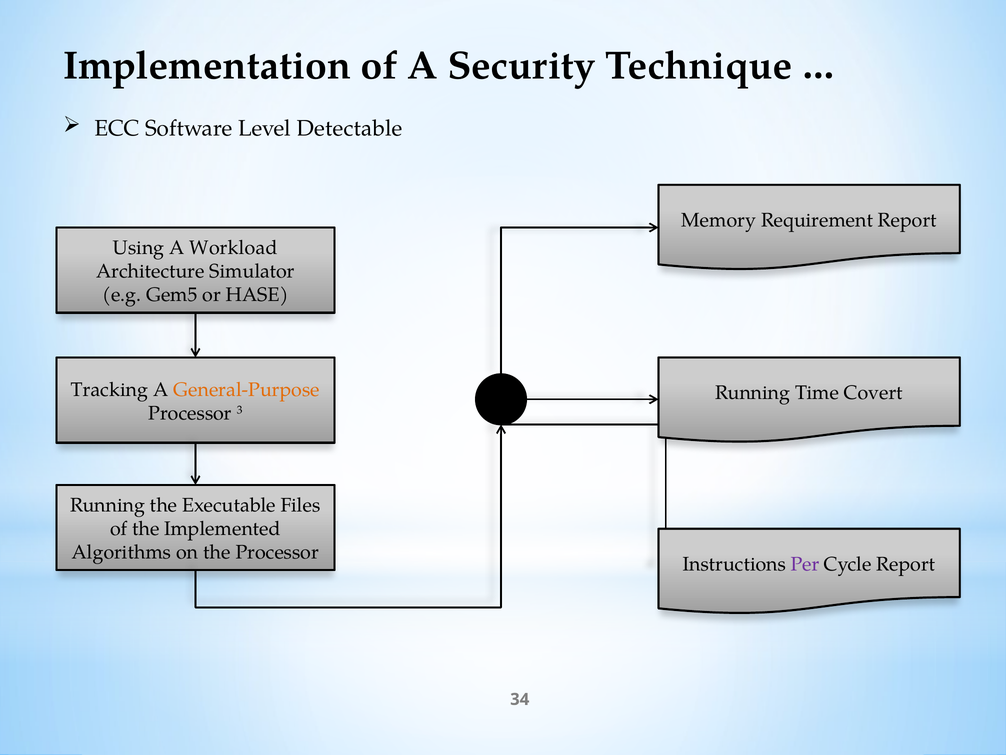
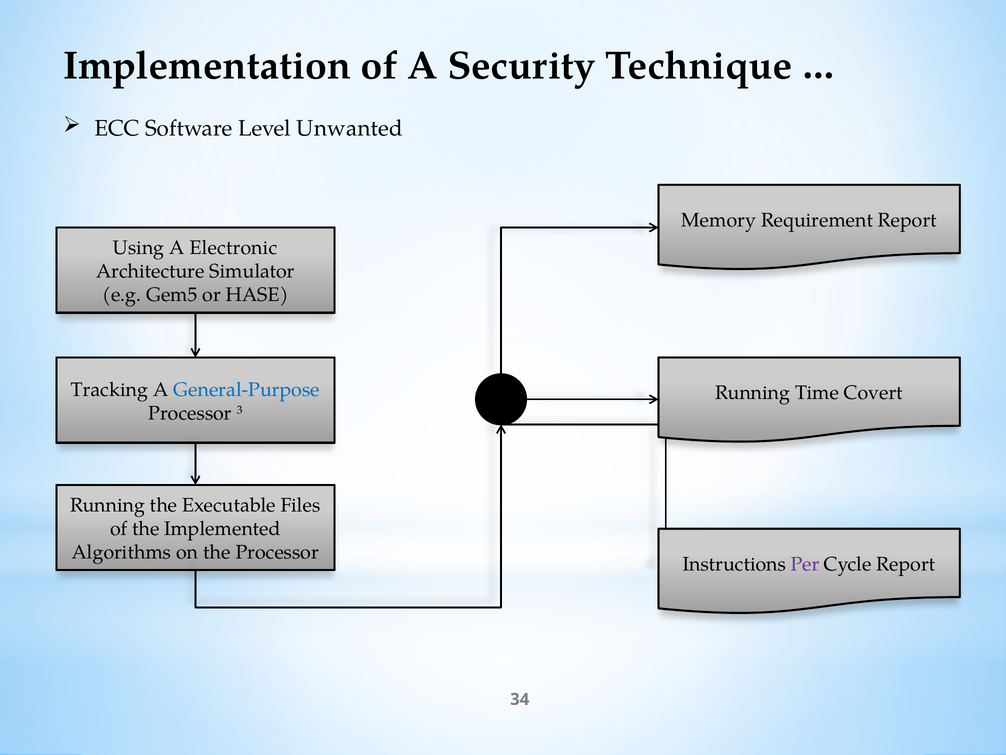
Detectable: Detectable -> Unwanted
Workload: Workload -> Electronic
General-Purpose colour: orange -> blue
